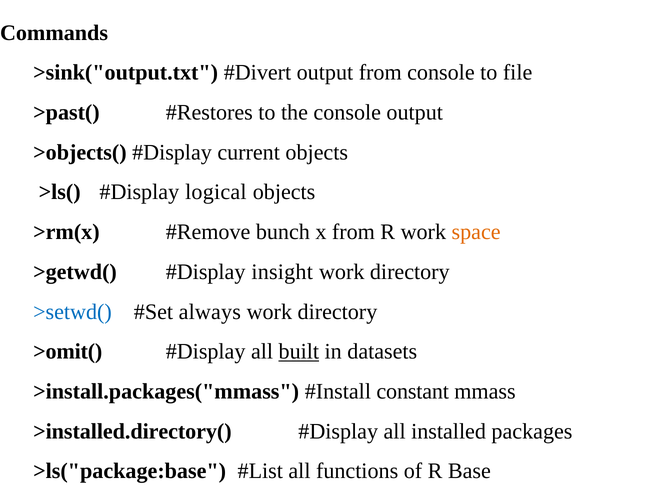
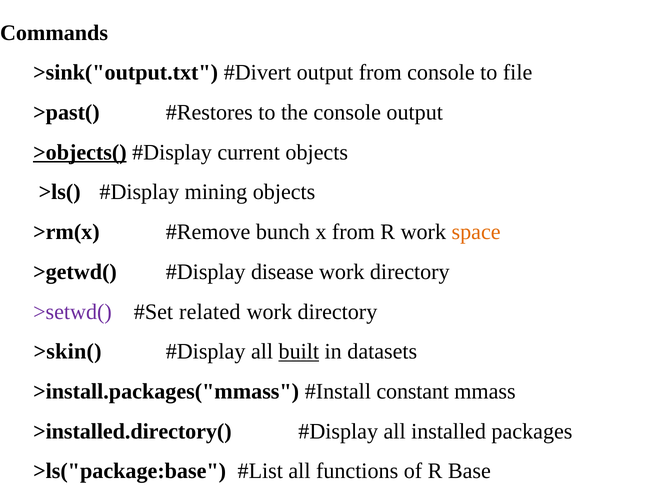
>objects( underline: none -> present
logical: logical -> mining
insight: insight -> disease
>setwd( colour: blue -> purple
always: always -> related
>omit(: >omit( -> >skin(
